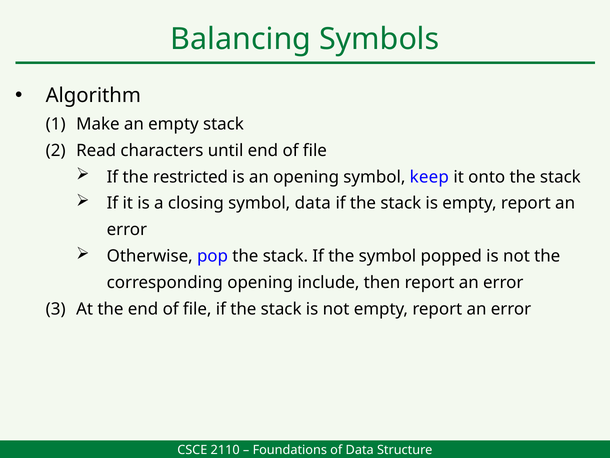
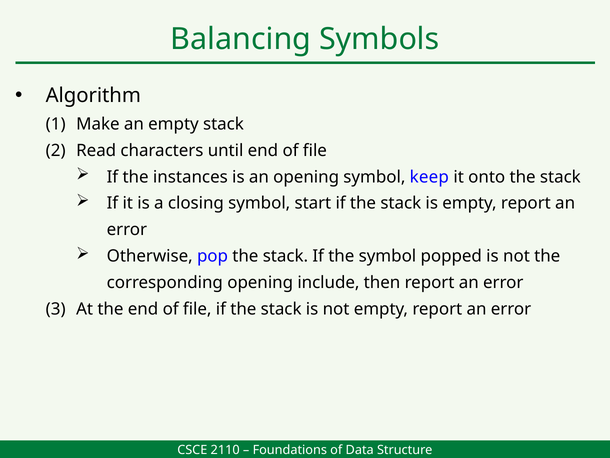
restricted: restricted -> instances
symbol data: data -> start
